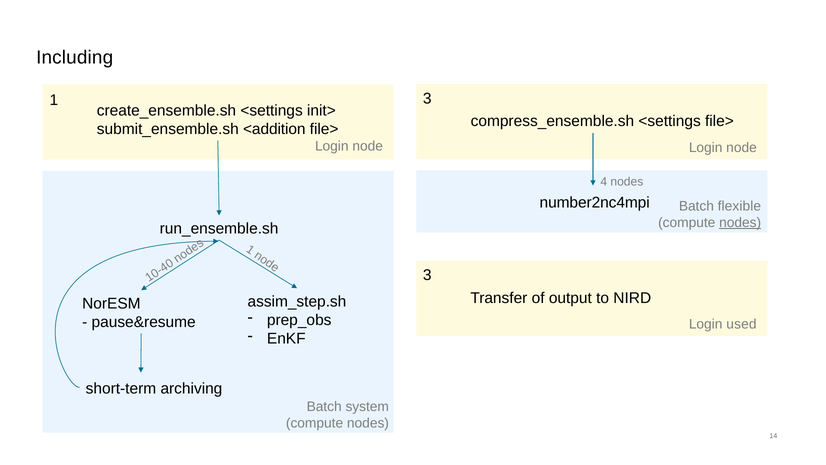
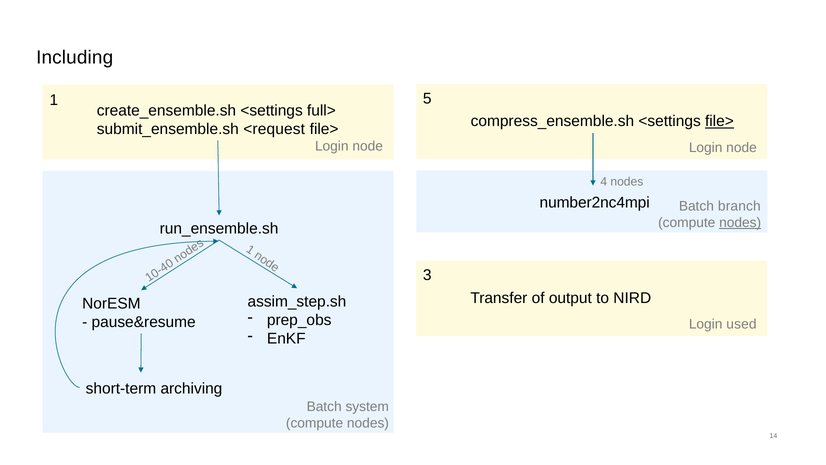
1 3: 3 -> 5
init>: init> -> full>
file> at (719, 121) underline: none -> present
<addition: <addition -> <request
flexible: flexible -> branch
